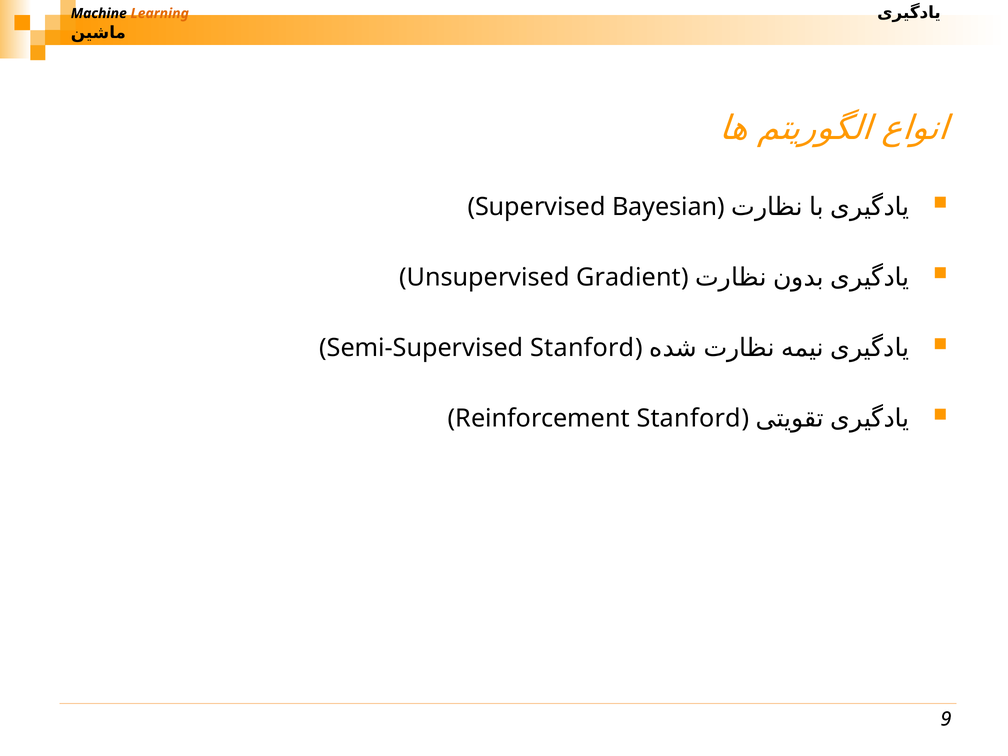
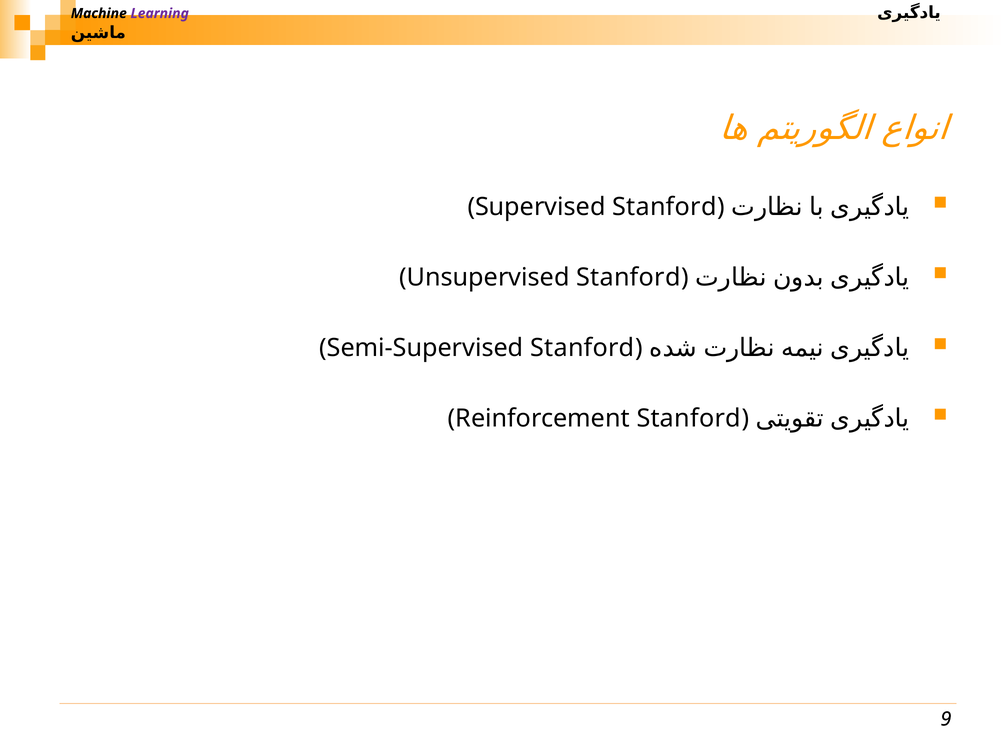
Learning colour: orange -> purple
Supervised Bayesian: Bayesian -> Stanford
Unsupervised Gradient: Gradient -> Stanford
